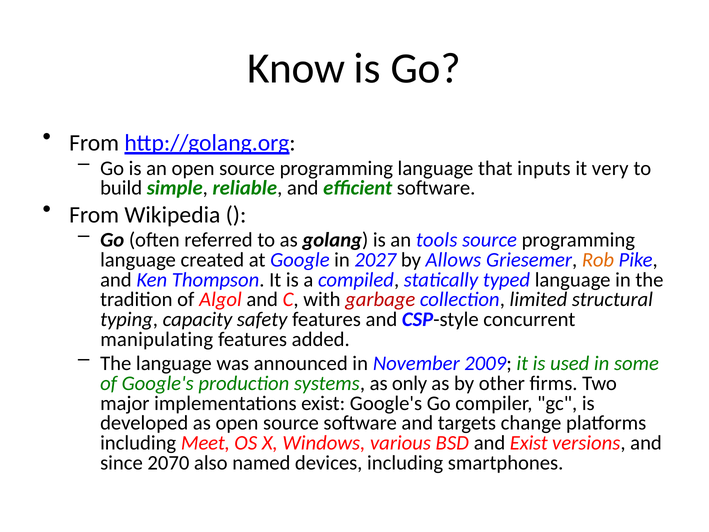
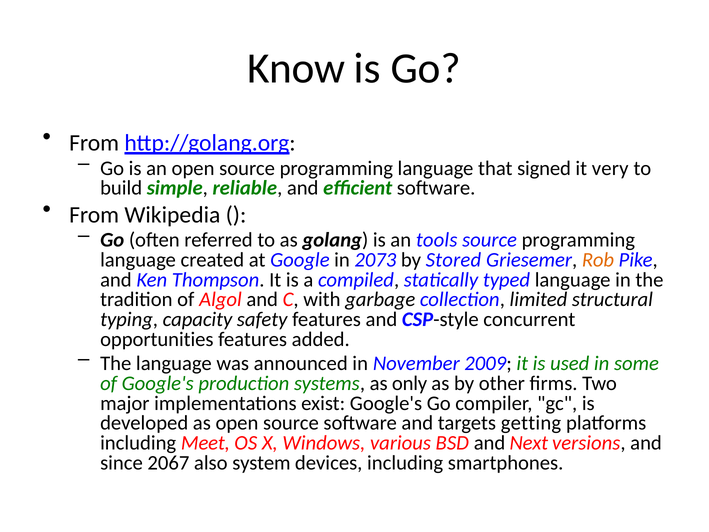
inputs: inputs -> signed
2027: 2027 -> 2073
Allows: Allows -> Stored
garbage colour: red -> black
manipulating: manipulating -> opportunities
change: change -> getting
and Exist: Exist -> Next
2070: 2070 -> 2067
named: named -> system
